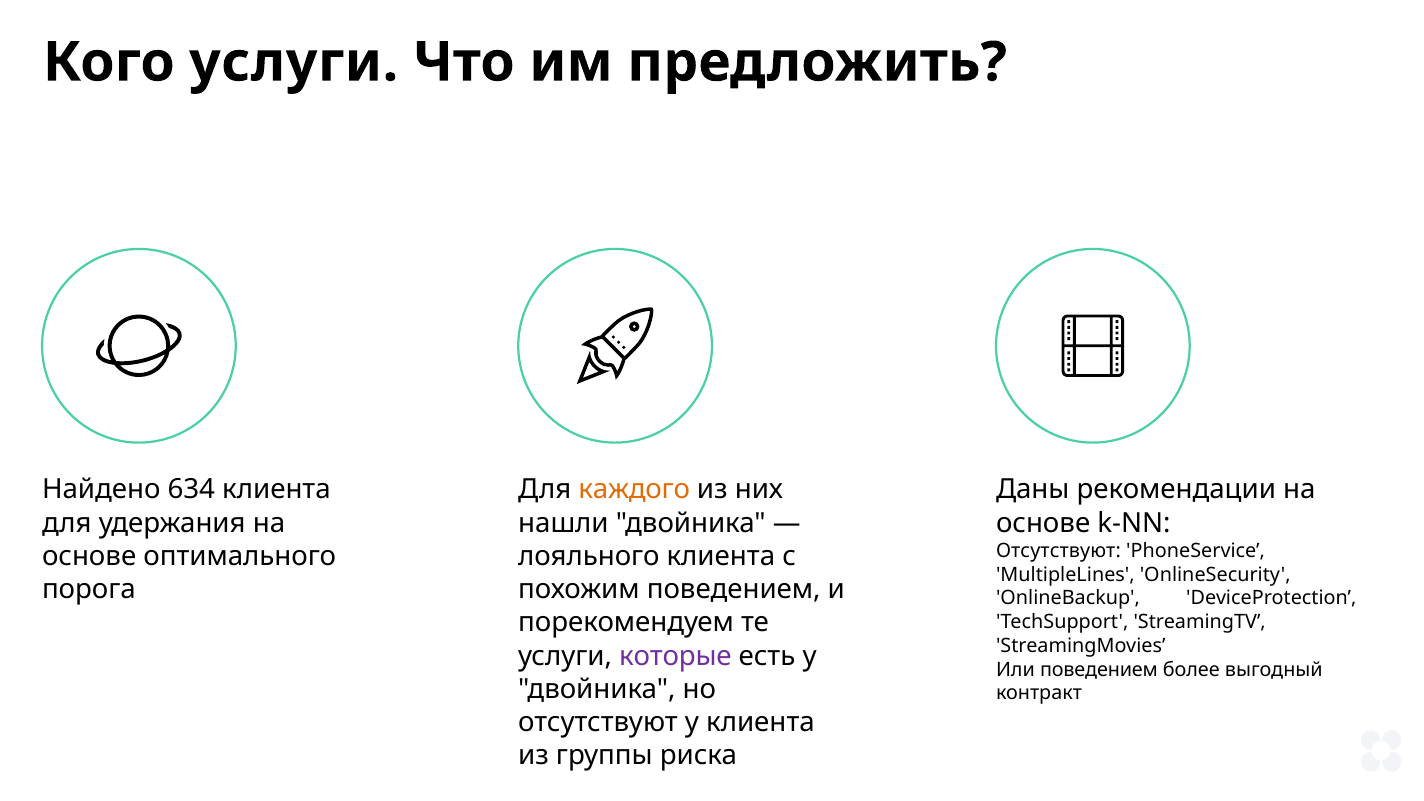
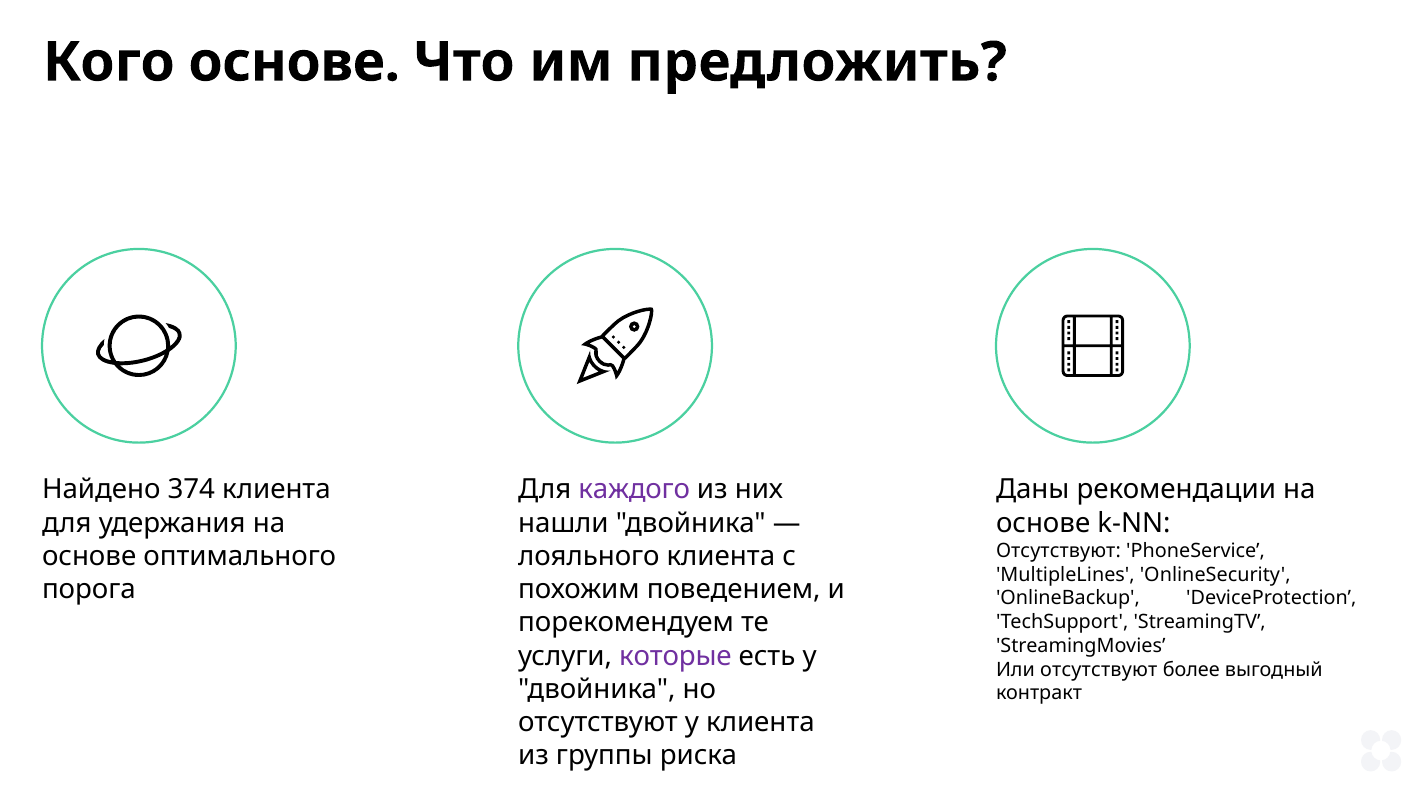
Кого услуги: услуги -> основе
634: 634 -> 374
каждого colour: orange -> purple
Или поведением: поведением -> отсутствуют
